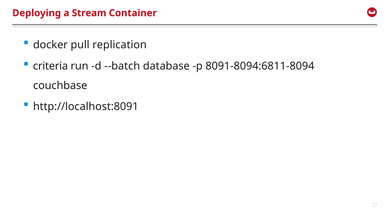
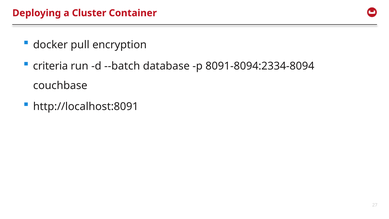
Stream: Stream -> Cluster
replication: replication -> encryption
8091-8094:6811-8094: 8091-8094:6811-8094 -> 8091-8094:2334-8094
